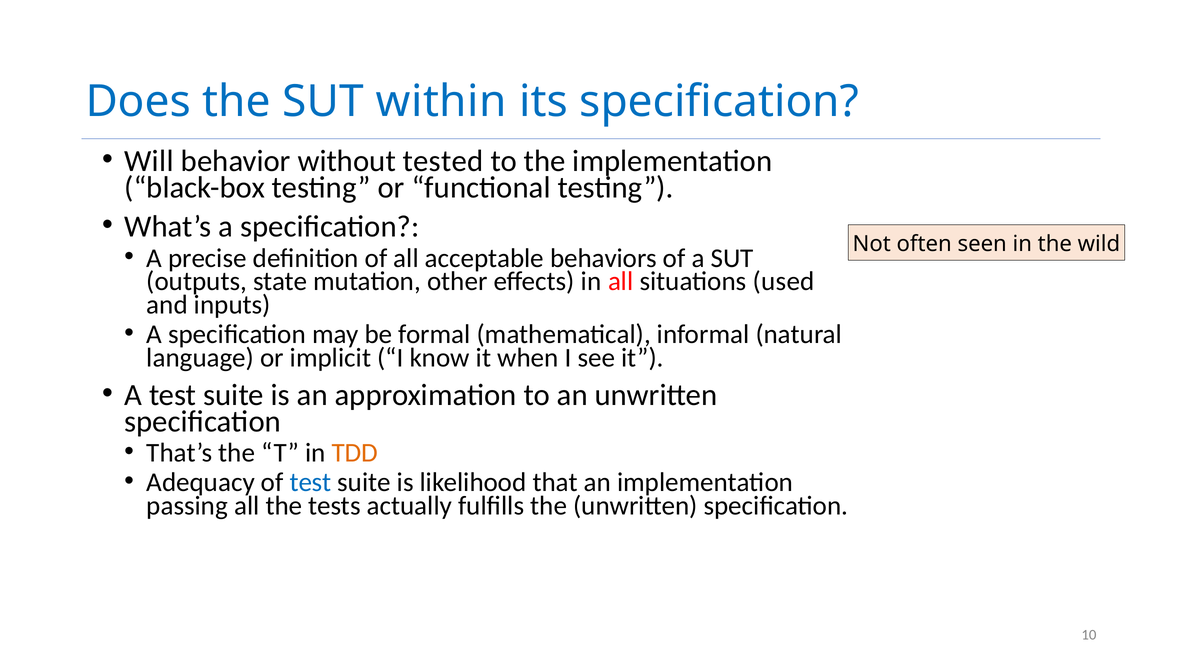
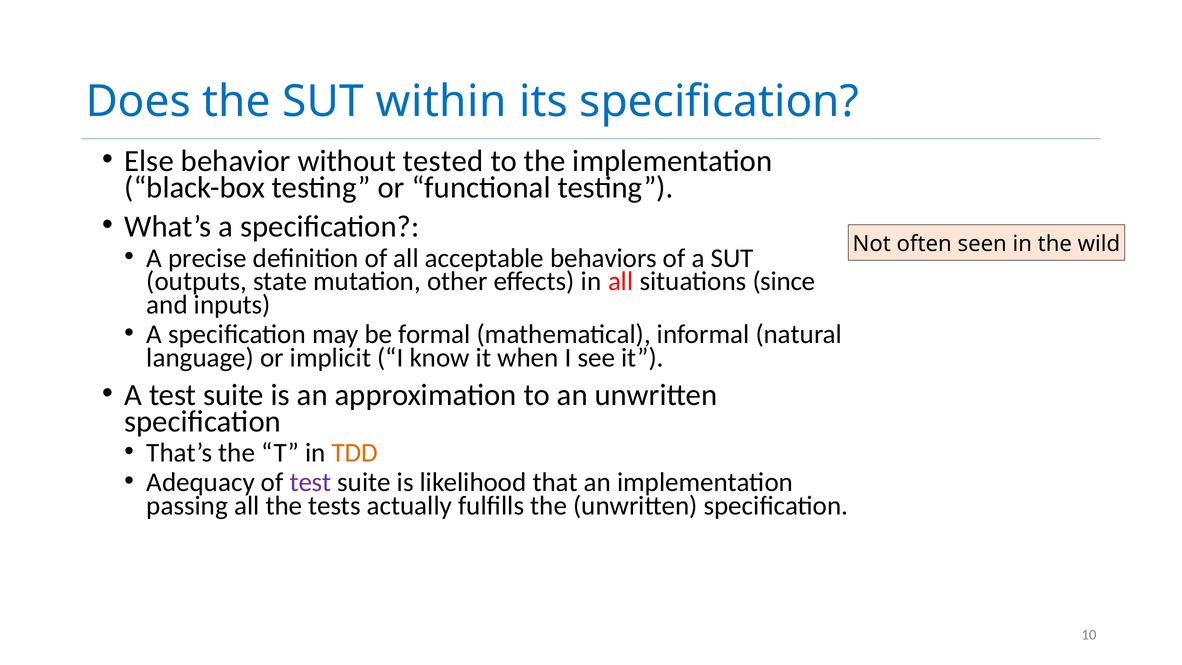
Will: Will -> Else
used: used -> since
test at (310, 482) colour: blue -> purple
